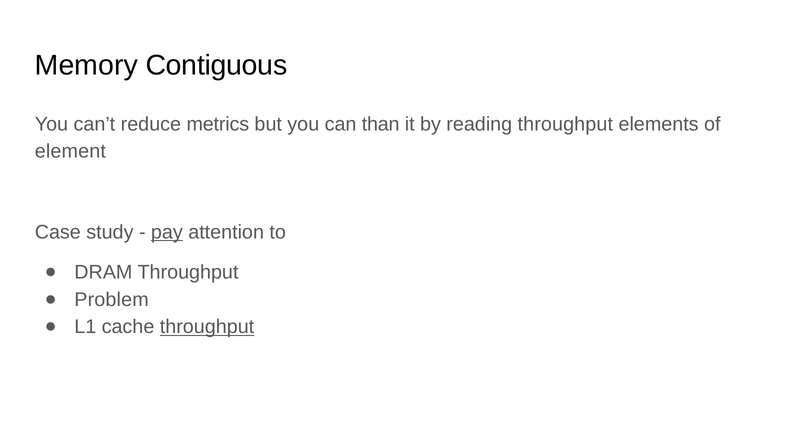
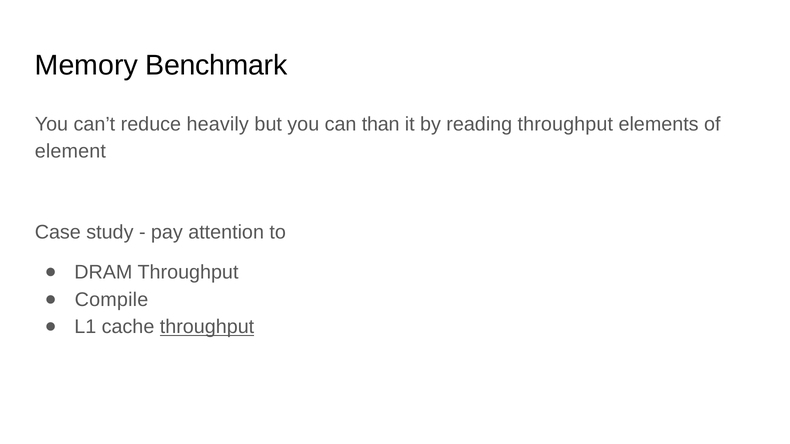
Contiguous: Contiguous -> Benchmark
metrics: metrics -> heavily
pay underline: present -> none
Problem: Problem -> Compile
